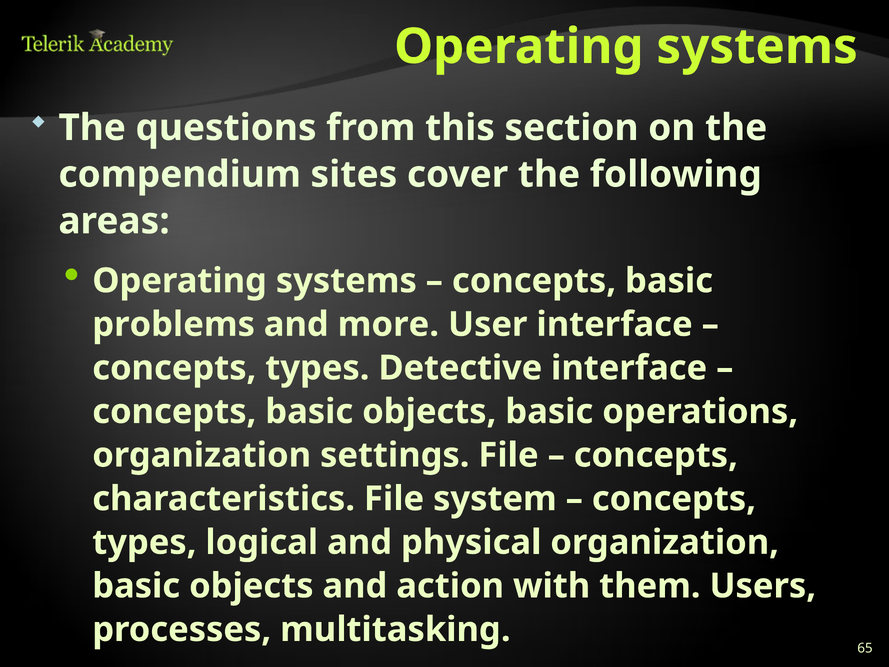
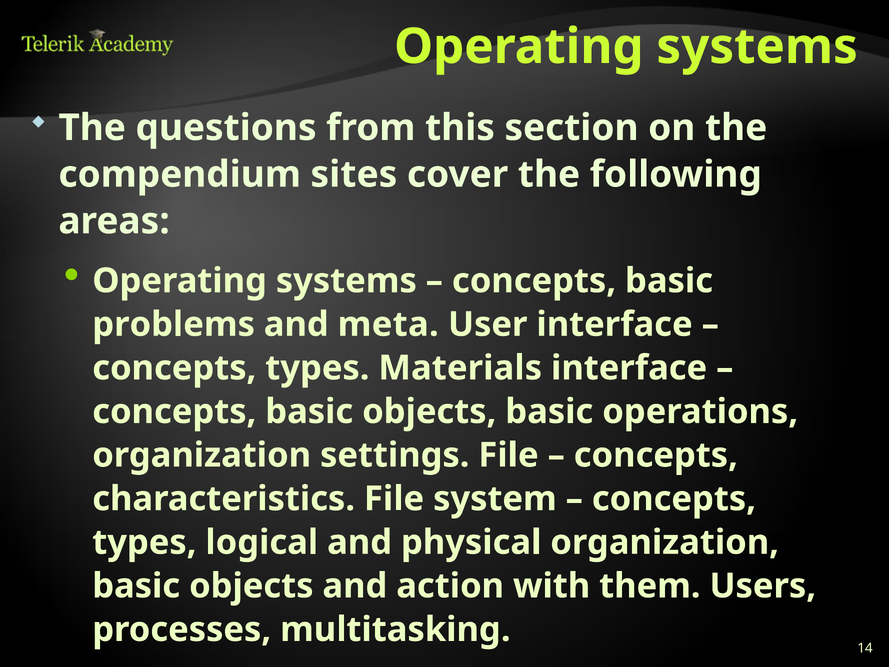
more: more -> meta
Detective: Detective -> Materials
65: 65 -> 14
